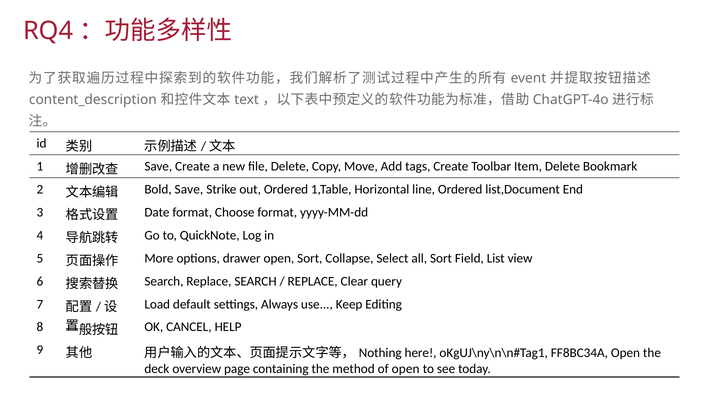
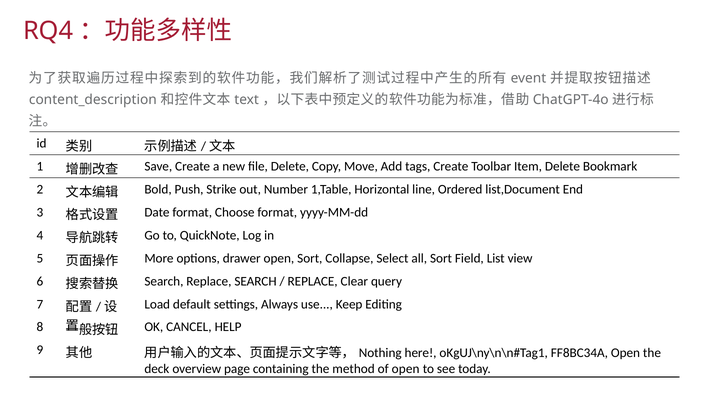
Bold Save: Save -> Push
out Ordered: Ordered -> Number
